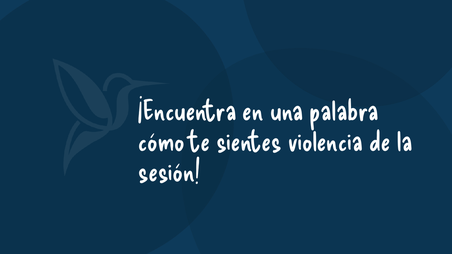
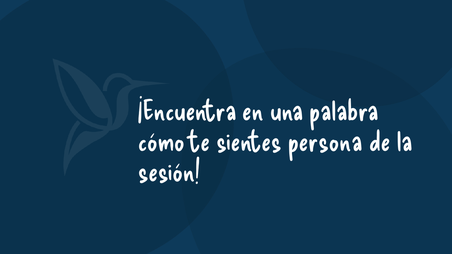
violencia: violencia -> persona
